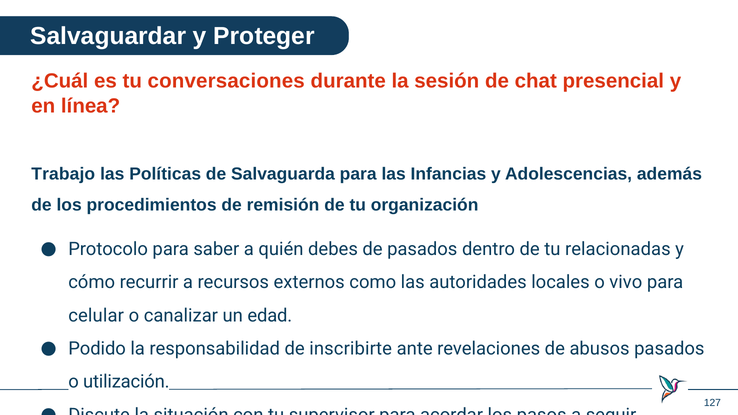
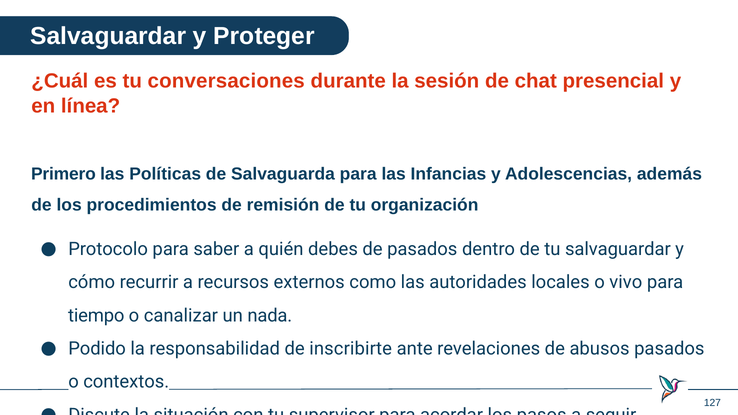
Trabajo: Trabajo -> Primero
tu relacionadas: relacionadas -> salvaguardar
celular: celular -> tiempo
edad: edad -> nada
utilización: utilización -> contextos
